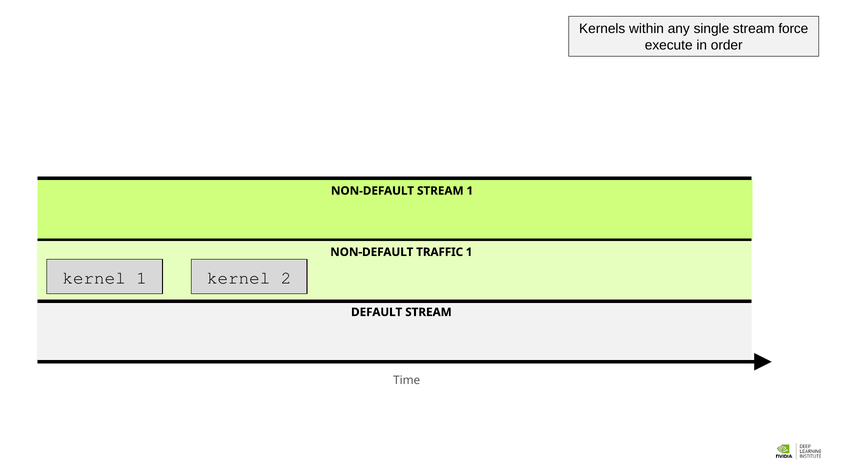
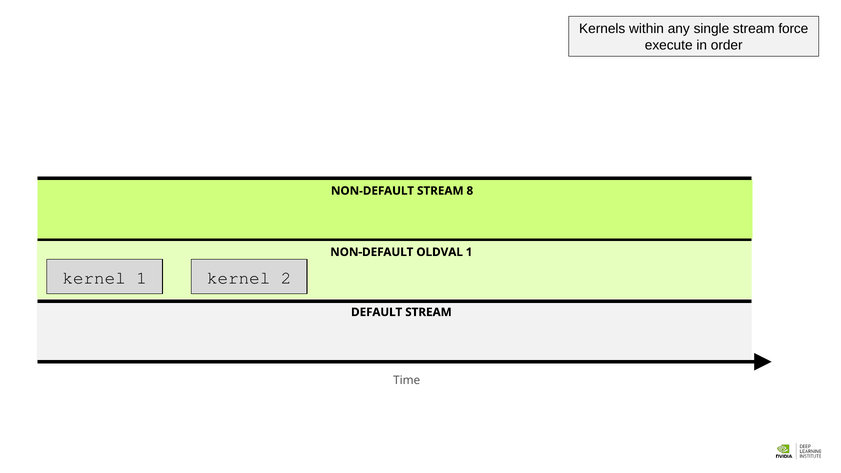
STREAM 1: 1 -> 8
TRAFFIC: TRAFFIC -> OLDVAL
